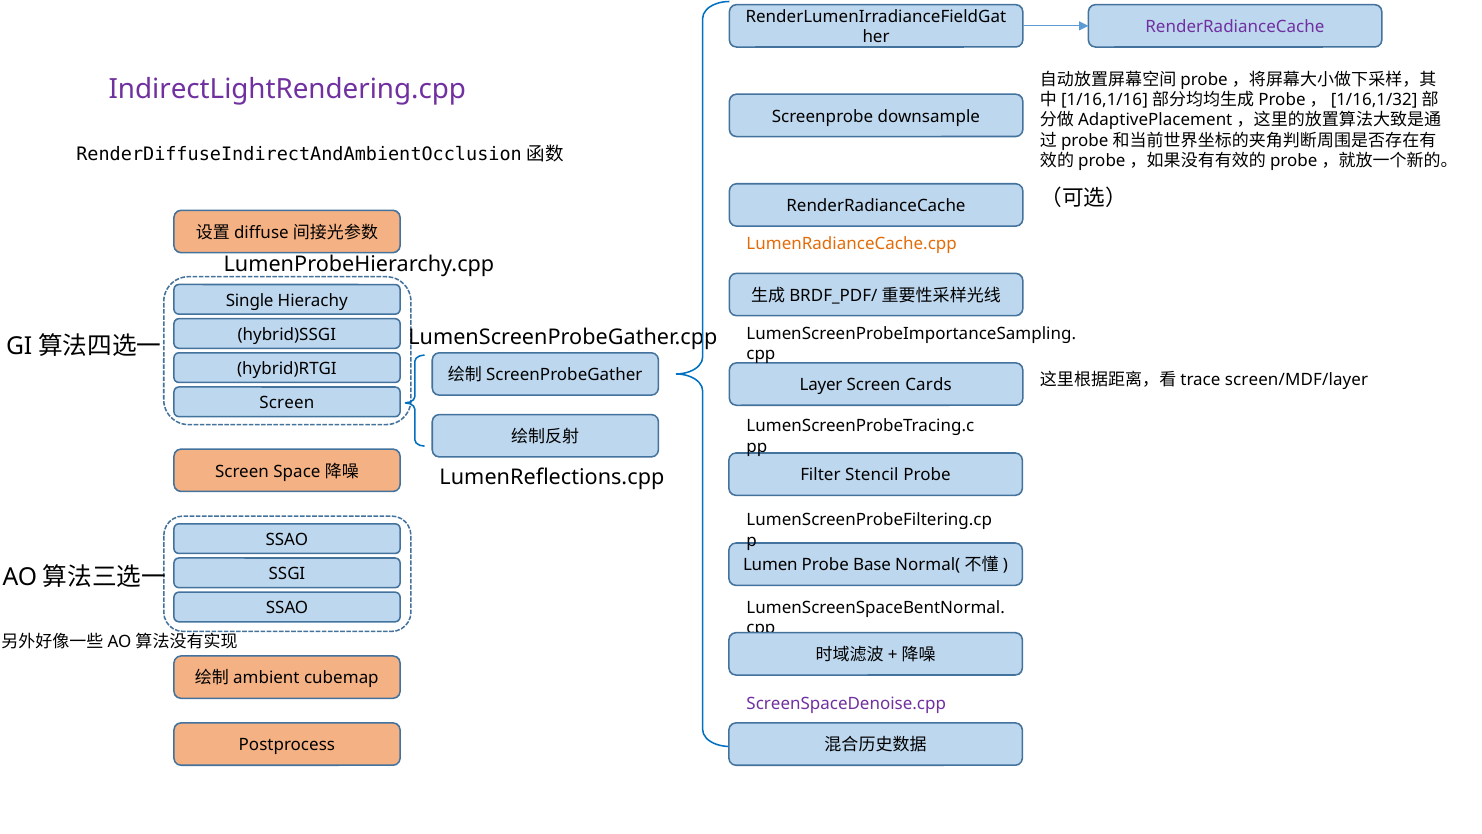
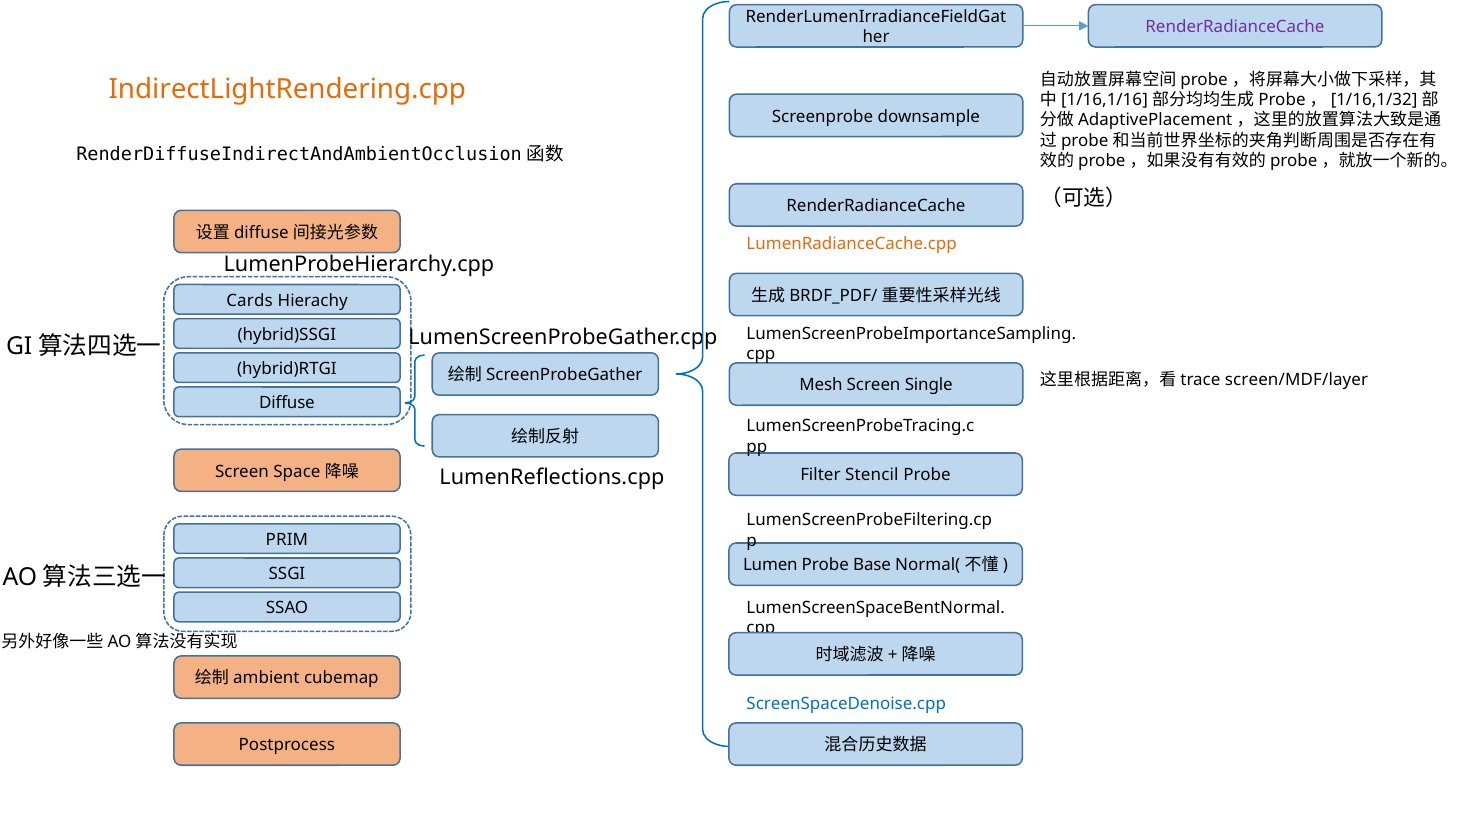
IndirectLightRendering.cpp colour: purple -> orange
Single: Single -> Cards
Layer: Layer -> Mesh
Cards: Cards -> Single
Screen at (287, 403): Screen -> Diffuse
SSAO at (287, 540): SSAO -> PRIM
ScreenSpaceDenoise.cpp colour: purple -> blue
